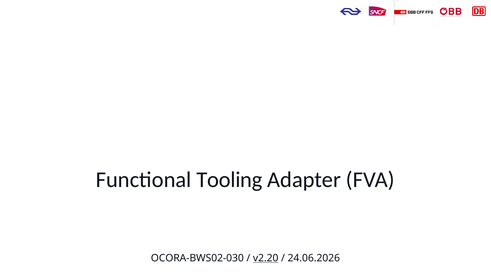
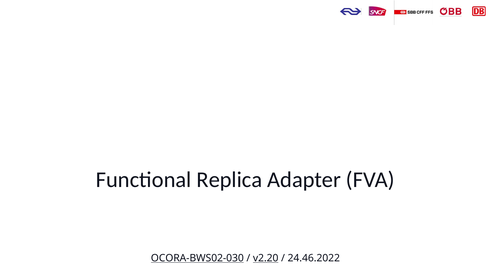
Tooling: Tooling -> Replica
OCORA-BWS02-030 underline: none -> present
24.06.2026: 24.06.2026 -> 24.46.2022
